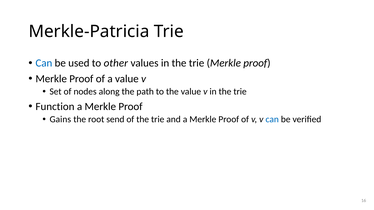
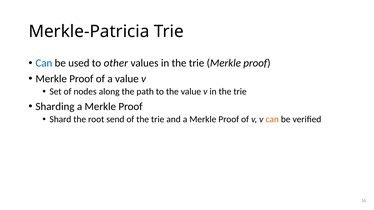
Function: Function -> Sharding
Gains: Gains -> Shard
can at (272, 120) colour: blue -> orange
